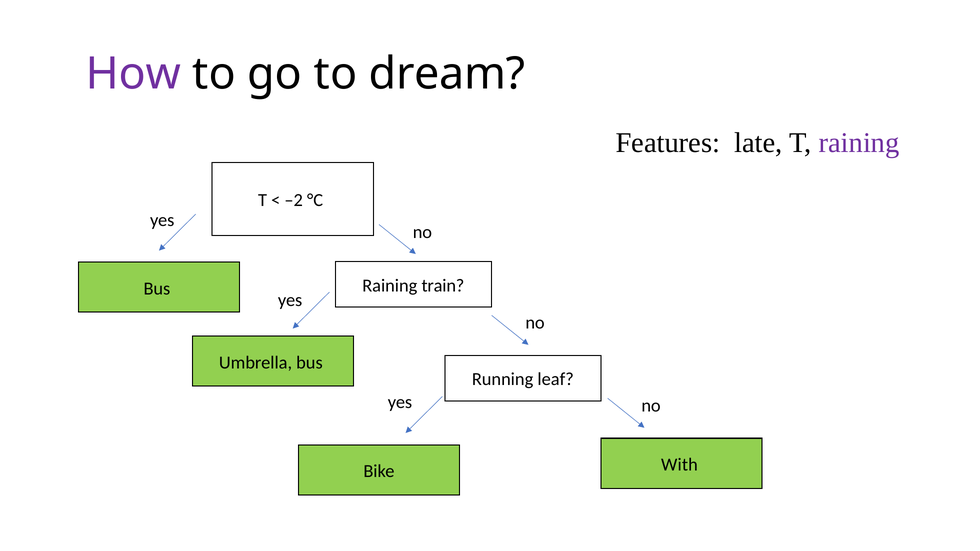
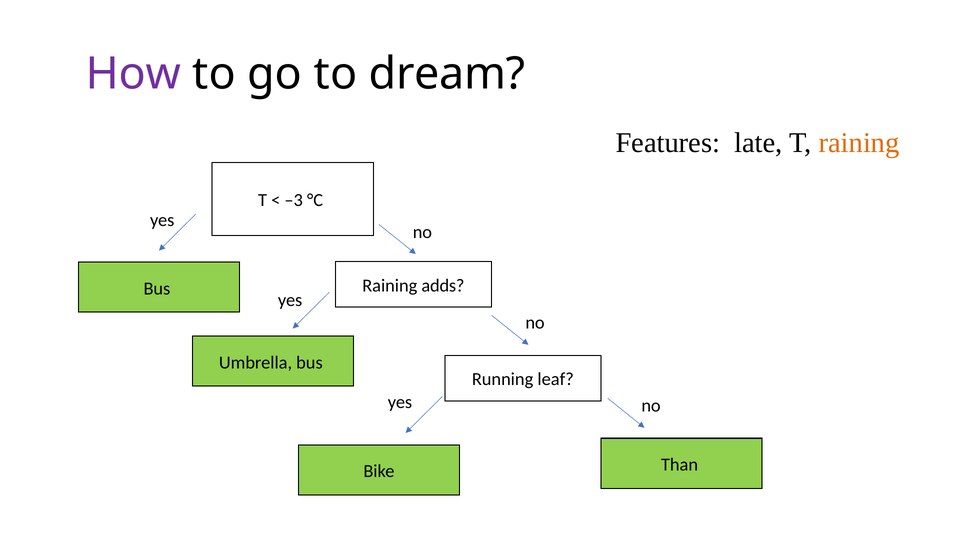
raining at (859, 143) colour: purple -> orange
–2: –2 -> –3
train: train -> adds
With: With -> Than
